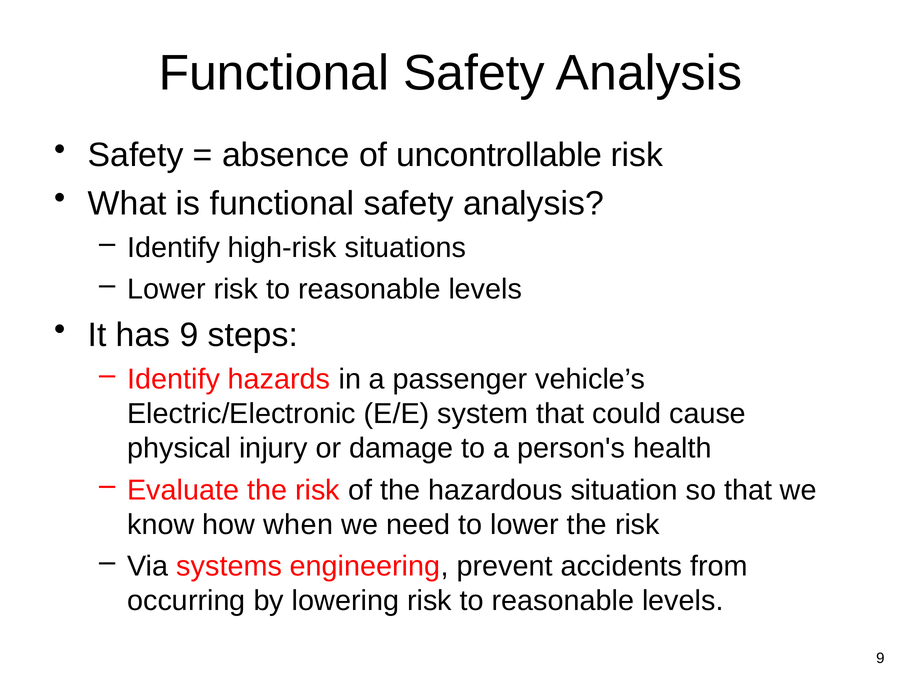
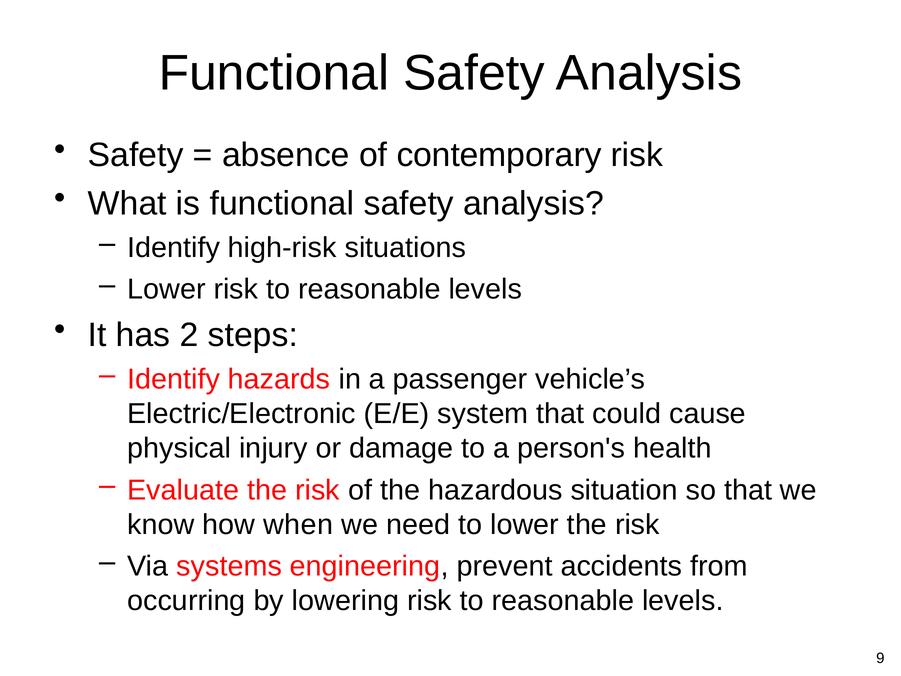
uncontrollable: uncontrollable -> contemporary
has 9: 9 -> 2
